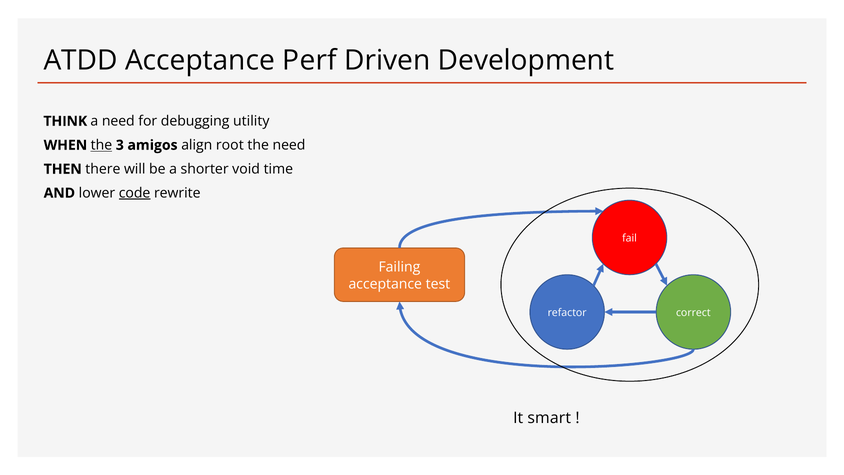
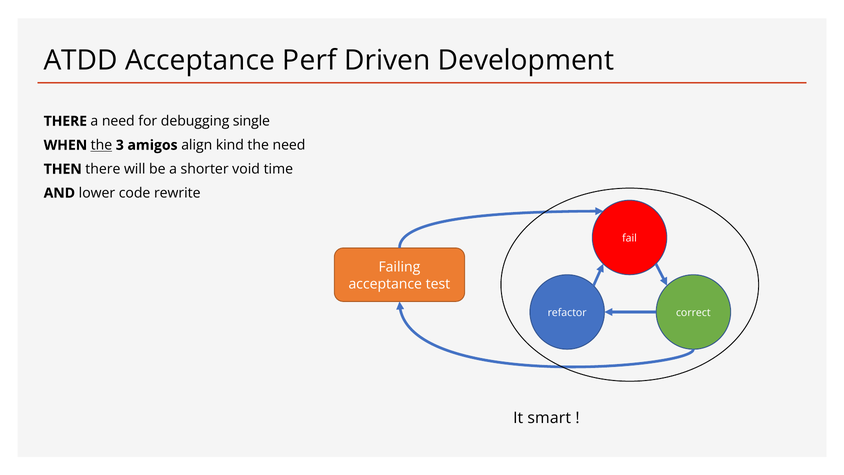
THINK at (65, 121): THINK -> THERE
utility: utility -> single
root: root -> kind
code underline: present -> none
